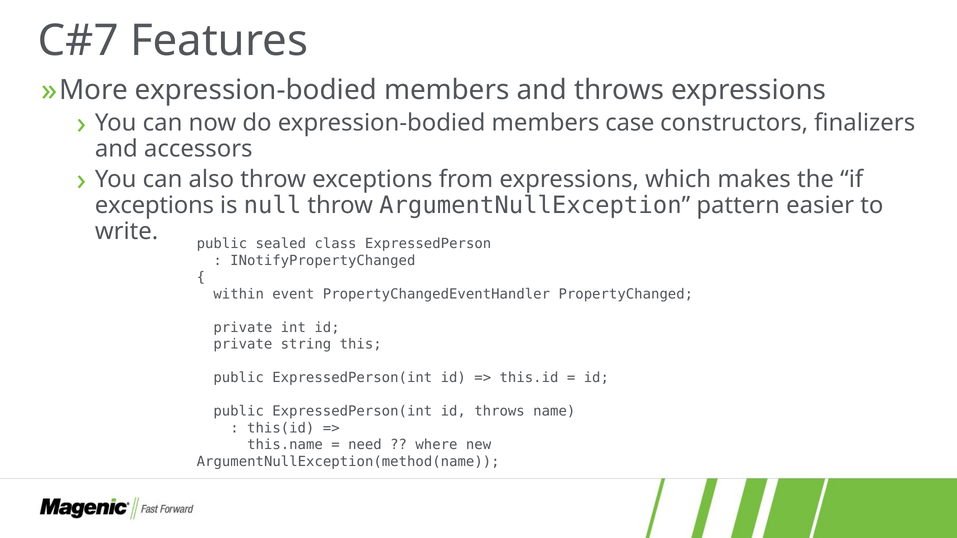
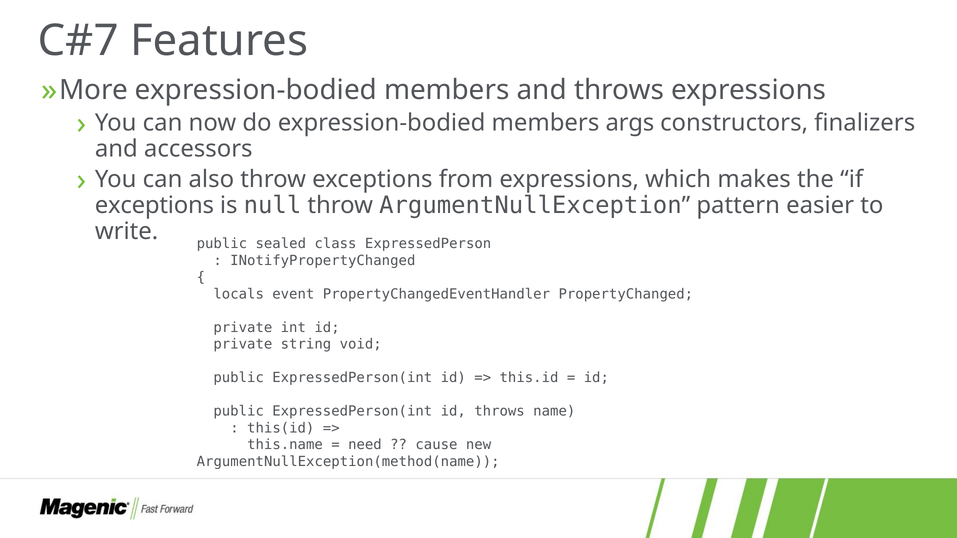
case: case -> args
within: within -> locals
this: this -> void
where: where -> cause
